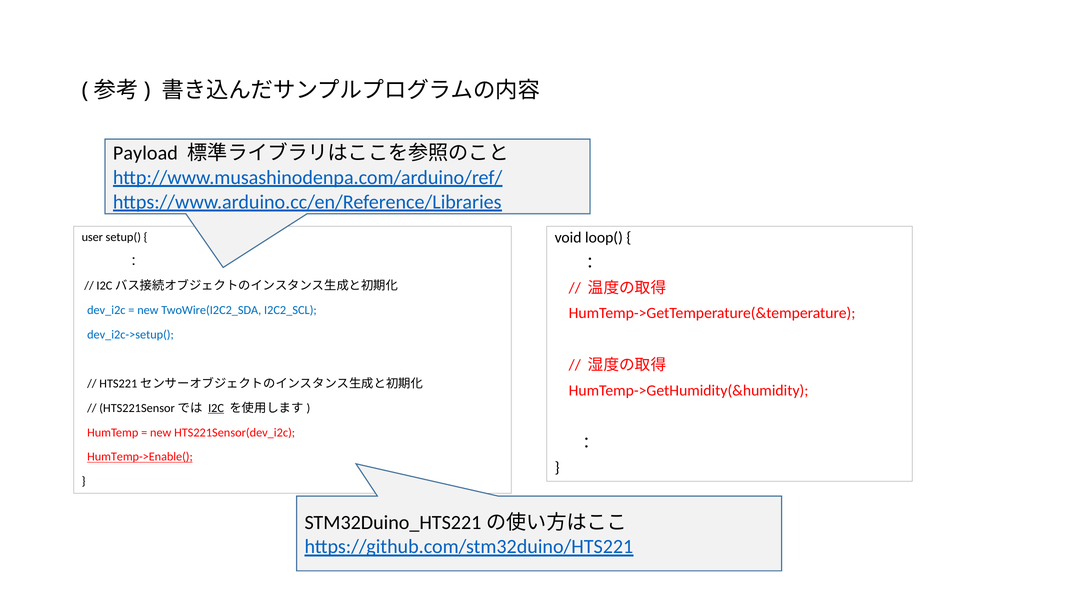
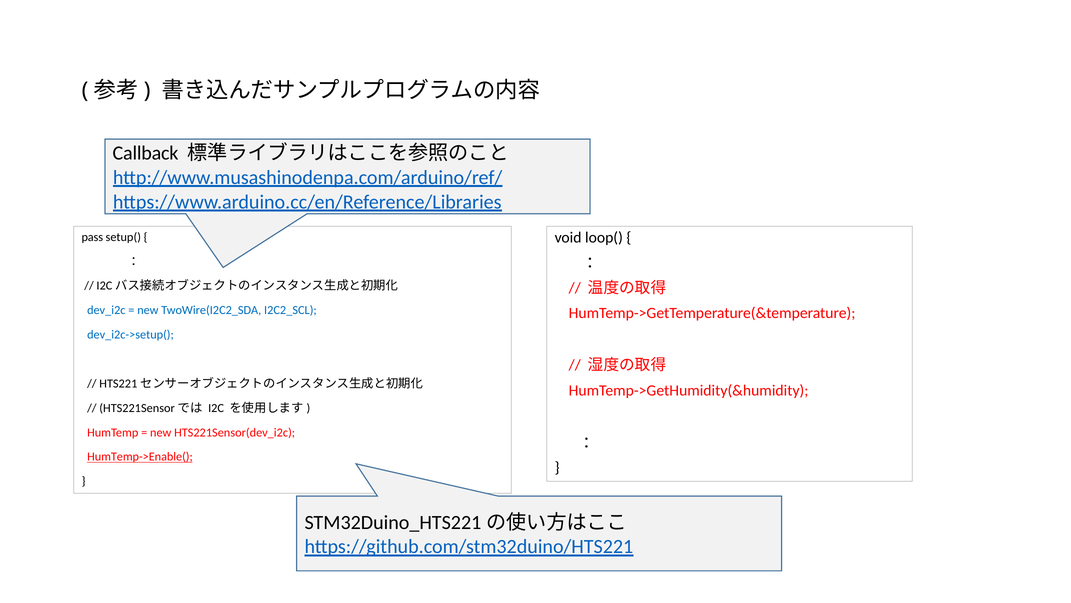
Payload: Payload -> Callback
user: user -> pass
I2C underline: present -> none
